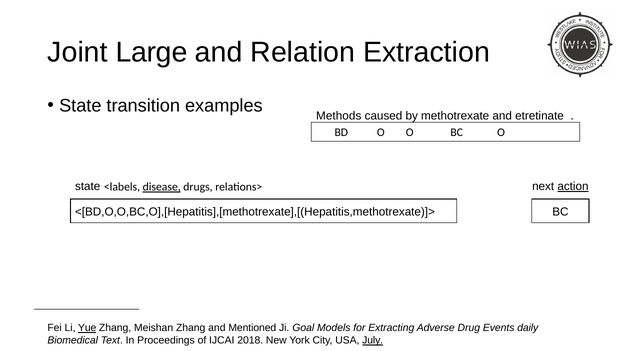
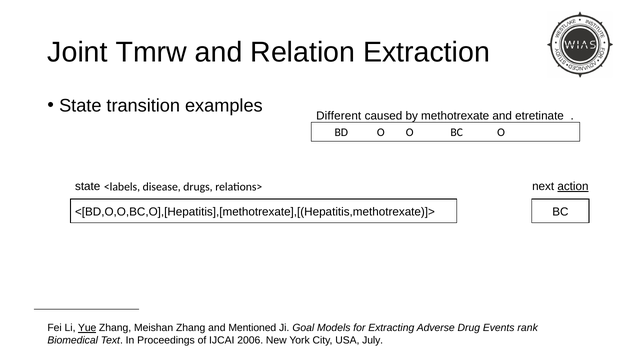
Large: Large -> Tmrw
Methods: Methods -> Different
disease underline: present -> none
daily: daily -> rank
2018: 2018 -> 2006
July underline: present -> none
